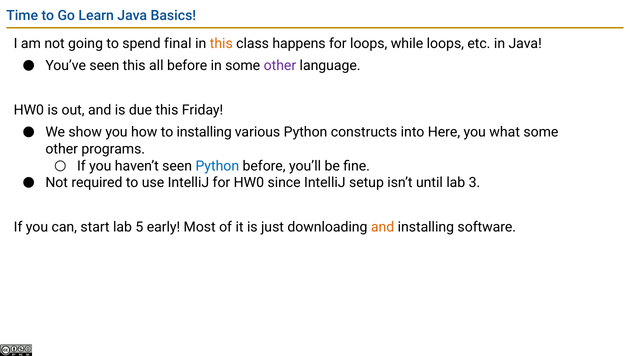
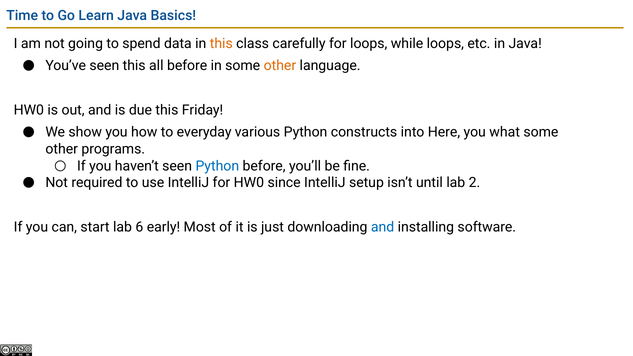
final: final -> data
happens: happens -> carefully
other at (280, 66) colour: purple -> orange
to installing: installing -> everyday
3: 3 -> 2
5: 5 -> 6
and at (383, 227) colour: orange -> blue
